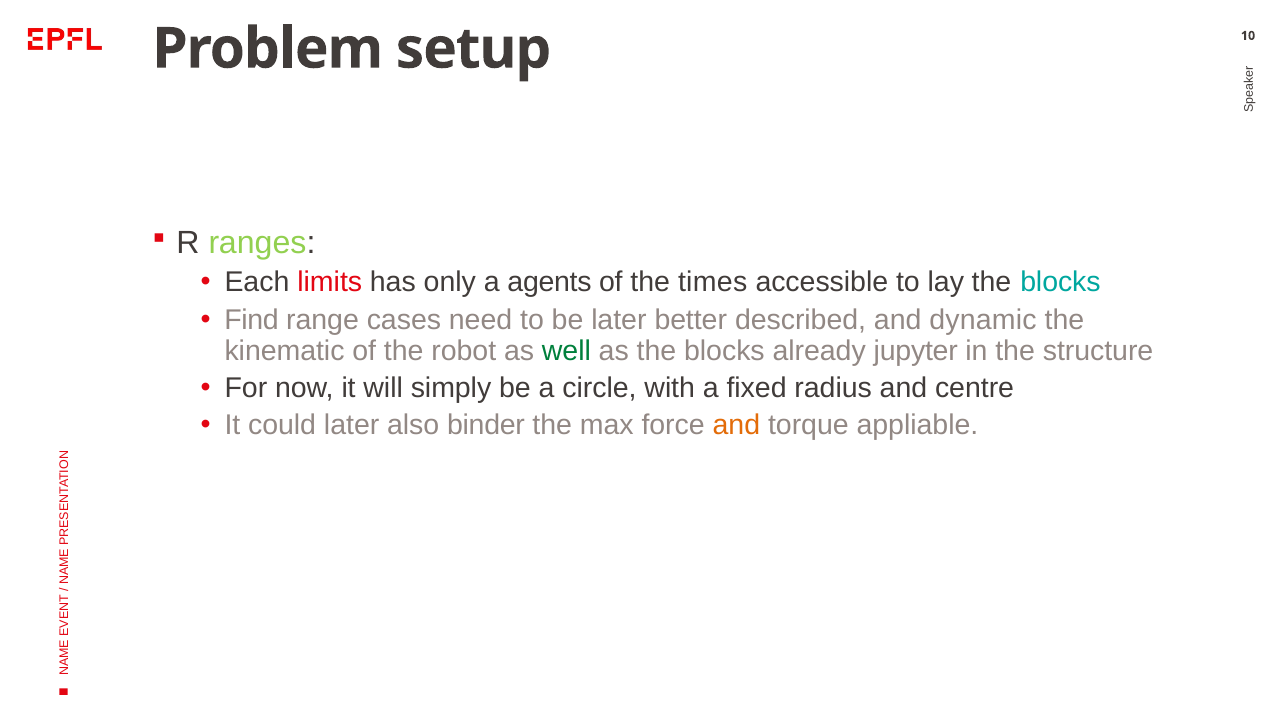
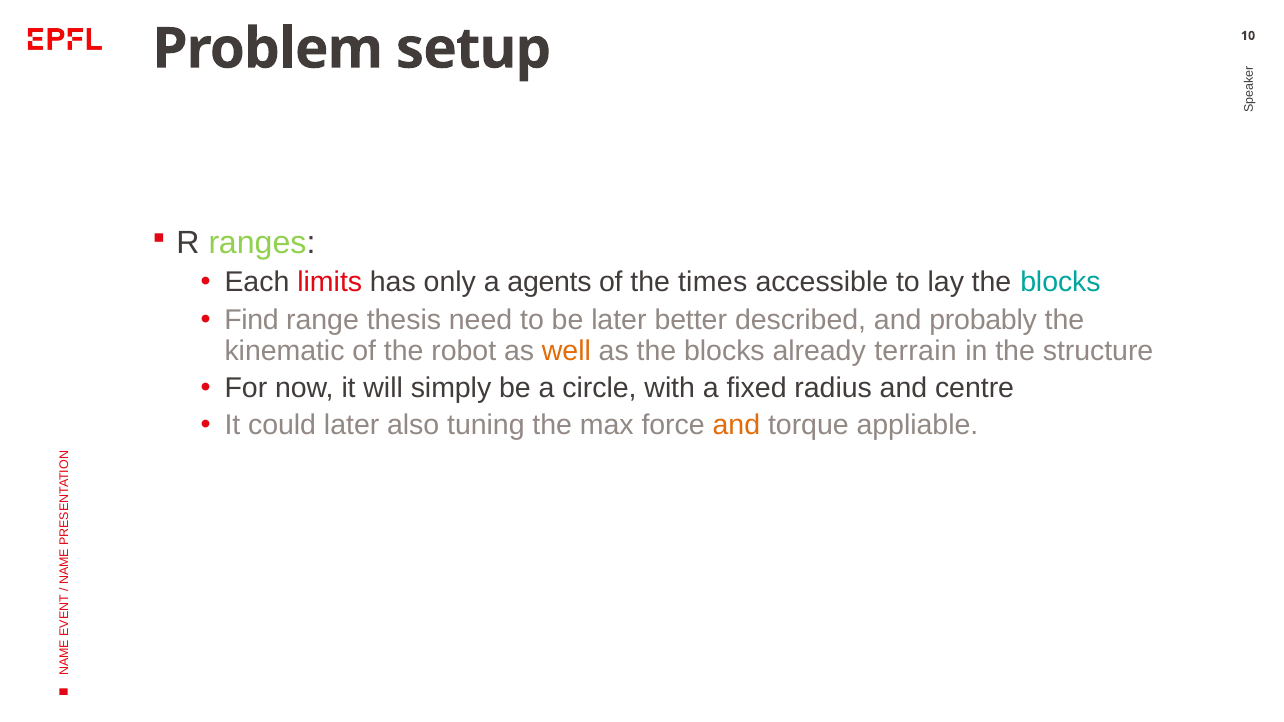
cases: cases -> thesis
dynamic: dynamic -> probably
well colour: green -> orange
jupyter: jupyter -> terrain
binder: binder -> tuning
